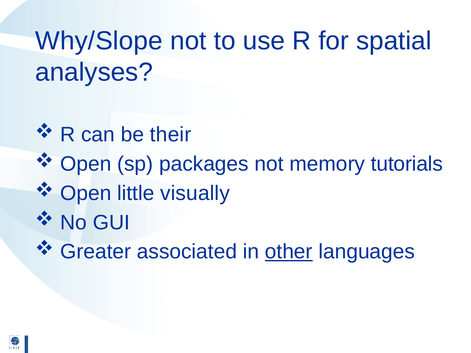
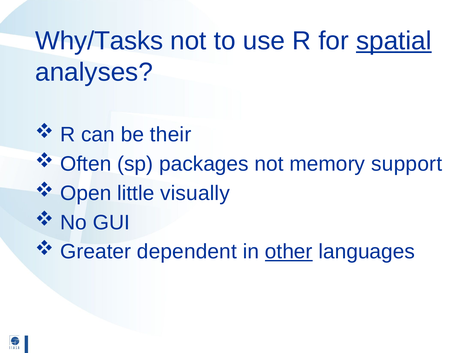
Why/Slope: Why/Slope -> Why/Tasks
spatial underline: none -> present
Open at (86, 164): Open -> Often
tutorials: tutorials -> support
associated: associated -> dependent
